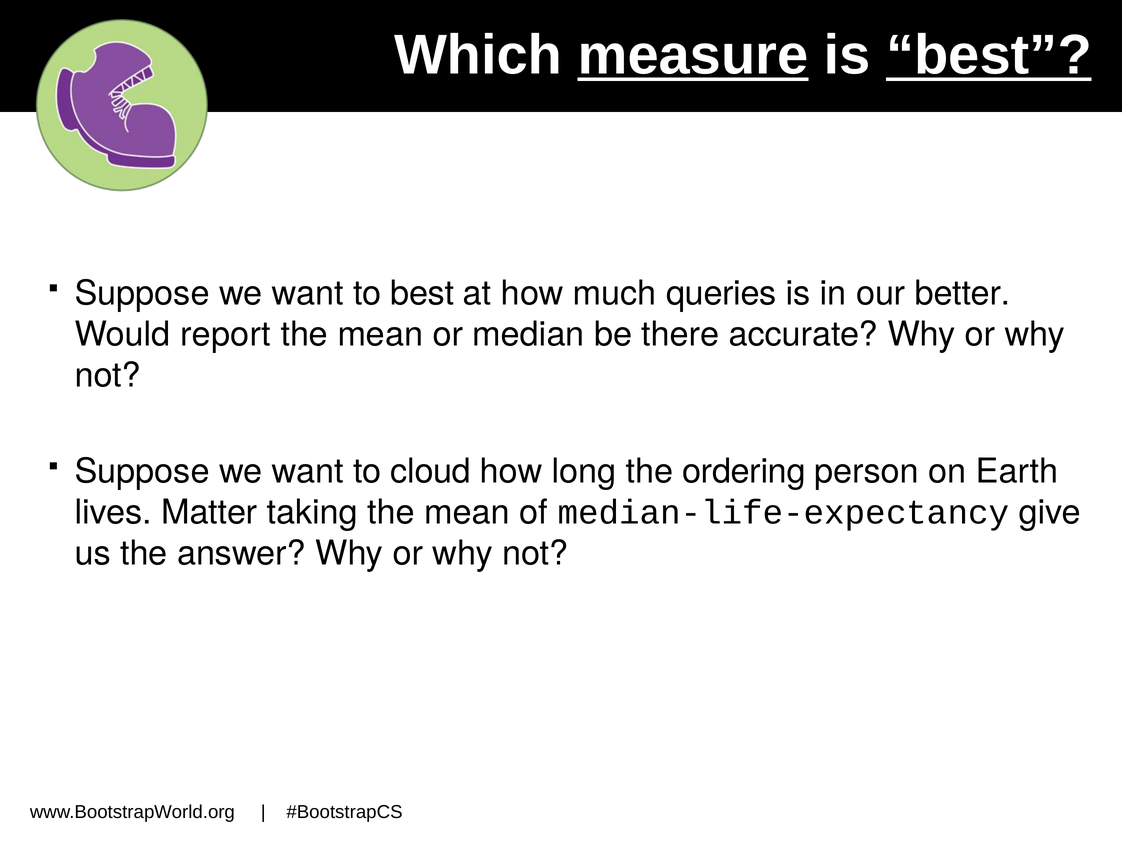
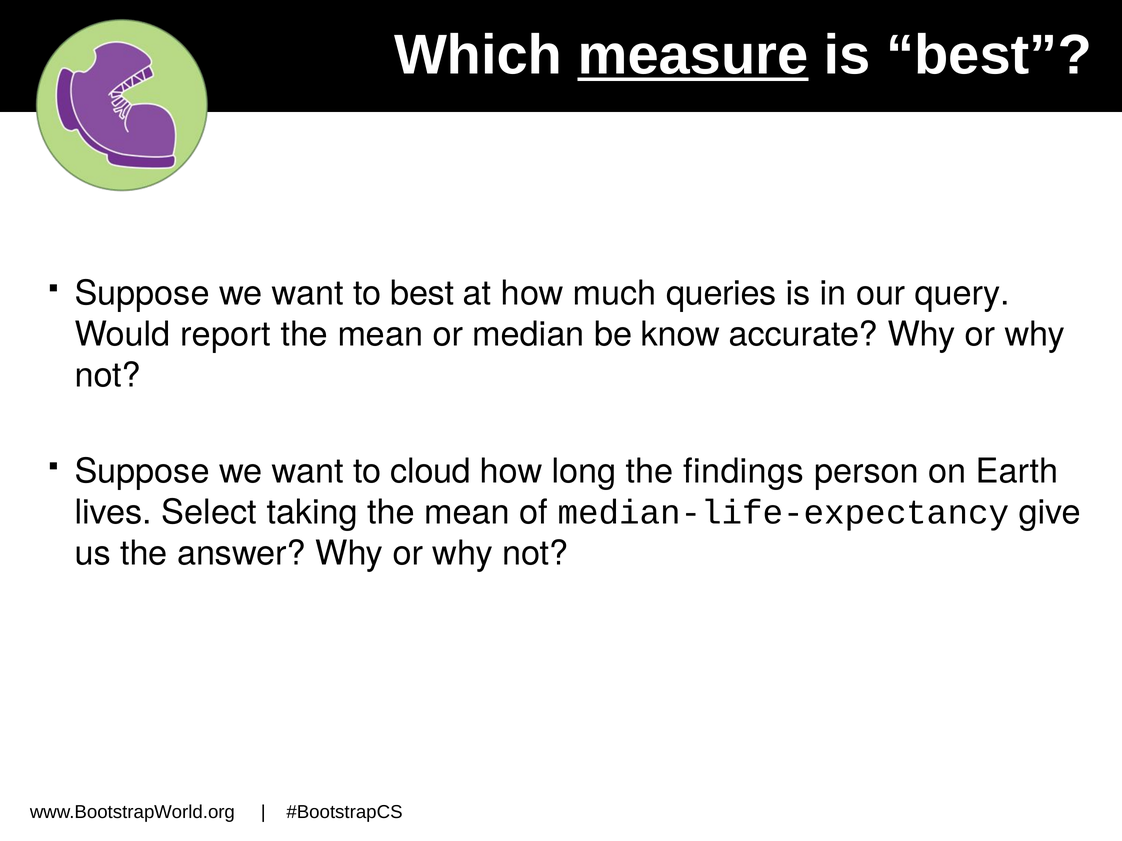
best at (989, 55) underline: present -> none
better: better -> query
there: there -> know
ordering: ordering -> findings
Matter: Matter -> Select
